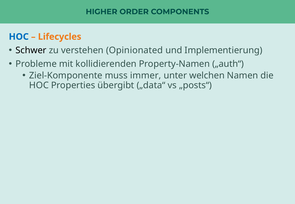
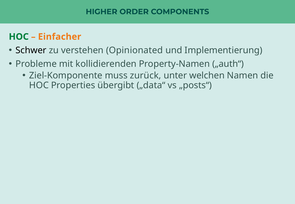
HOC at (19, 37) colour: blue -> green
Lifecycles: Lifecycles -> Einfacher
immer: immer -> zurück
